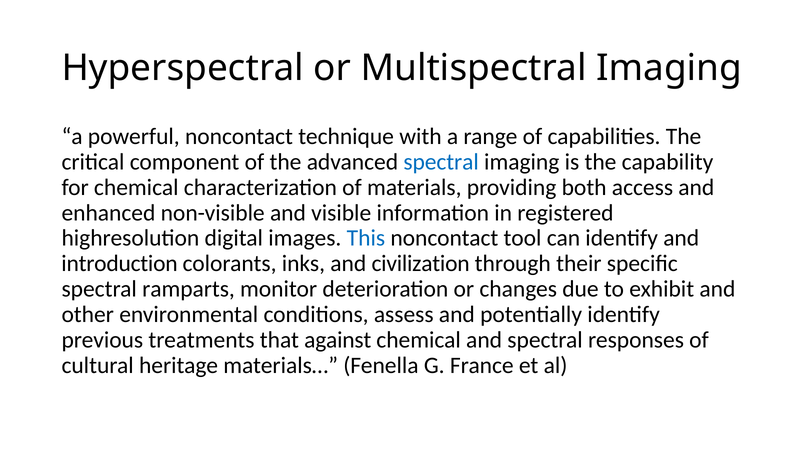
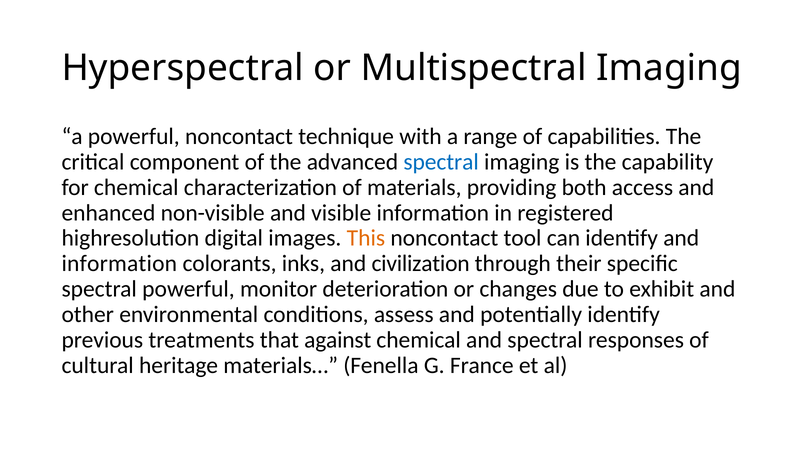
This colour: blue -> orange
introduction at (120, 264): introduction -> information
spectral ramparts: ramparts -> powerful
